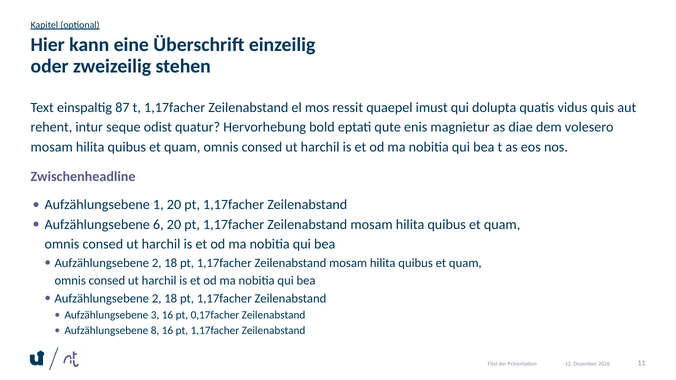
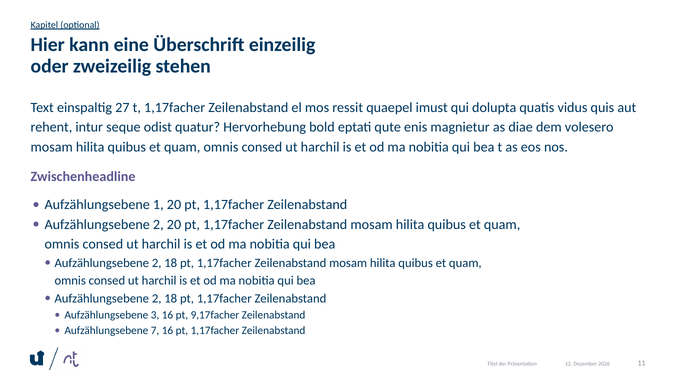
87: 87 -> 27
6 at (158, 225): 6 -> 2
0,17facher: 0,17facher -> 9,17facher
8: 8 -> 7
